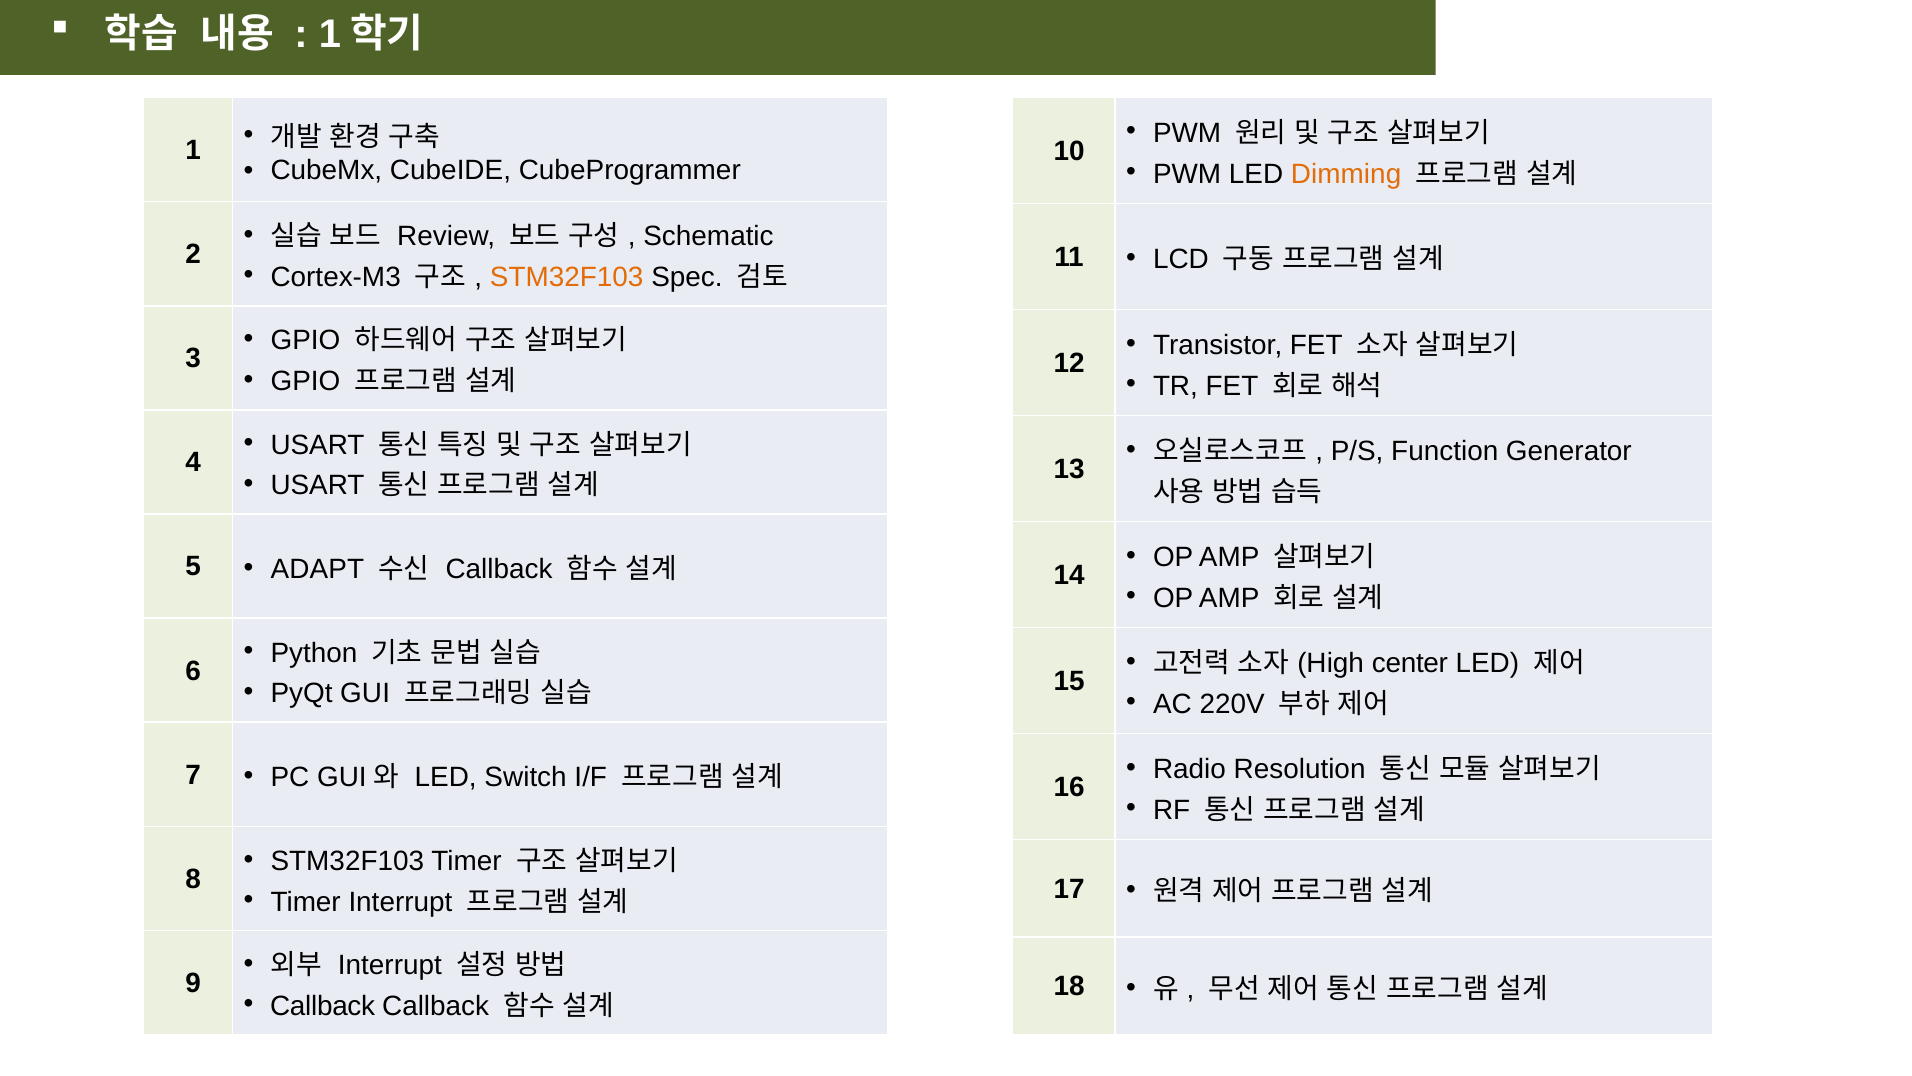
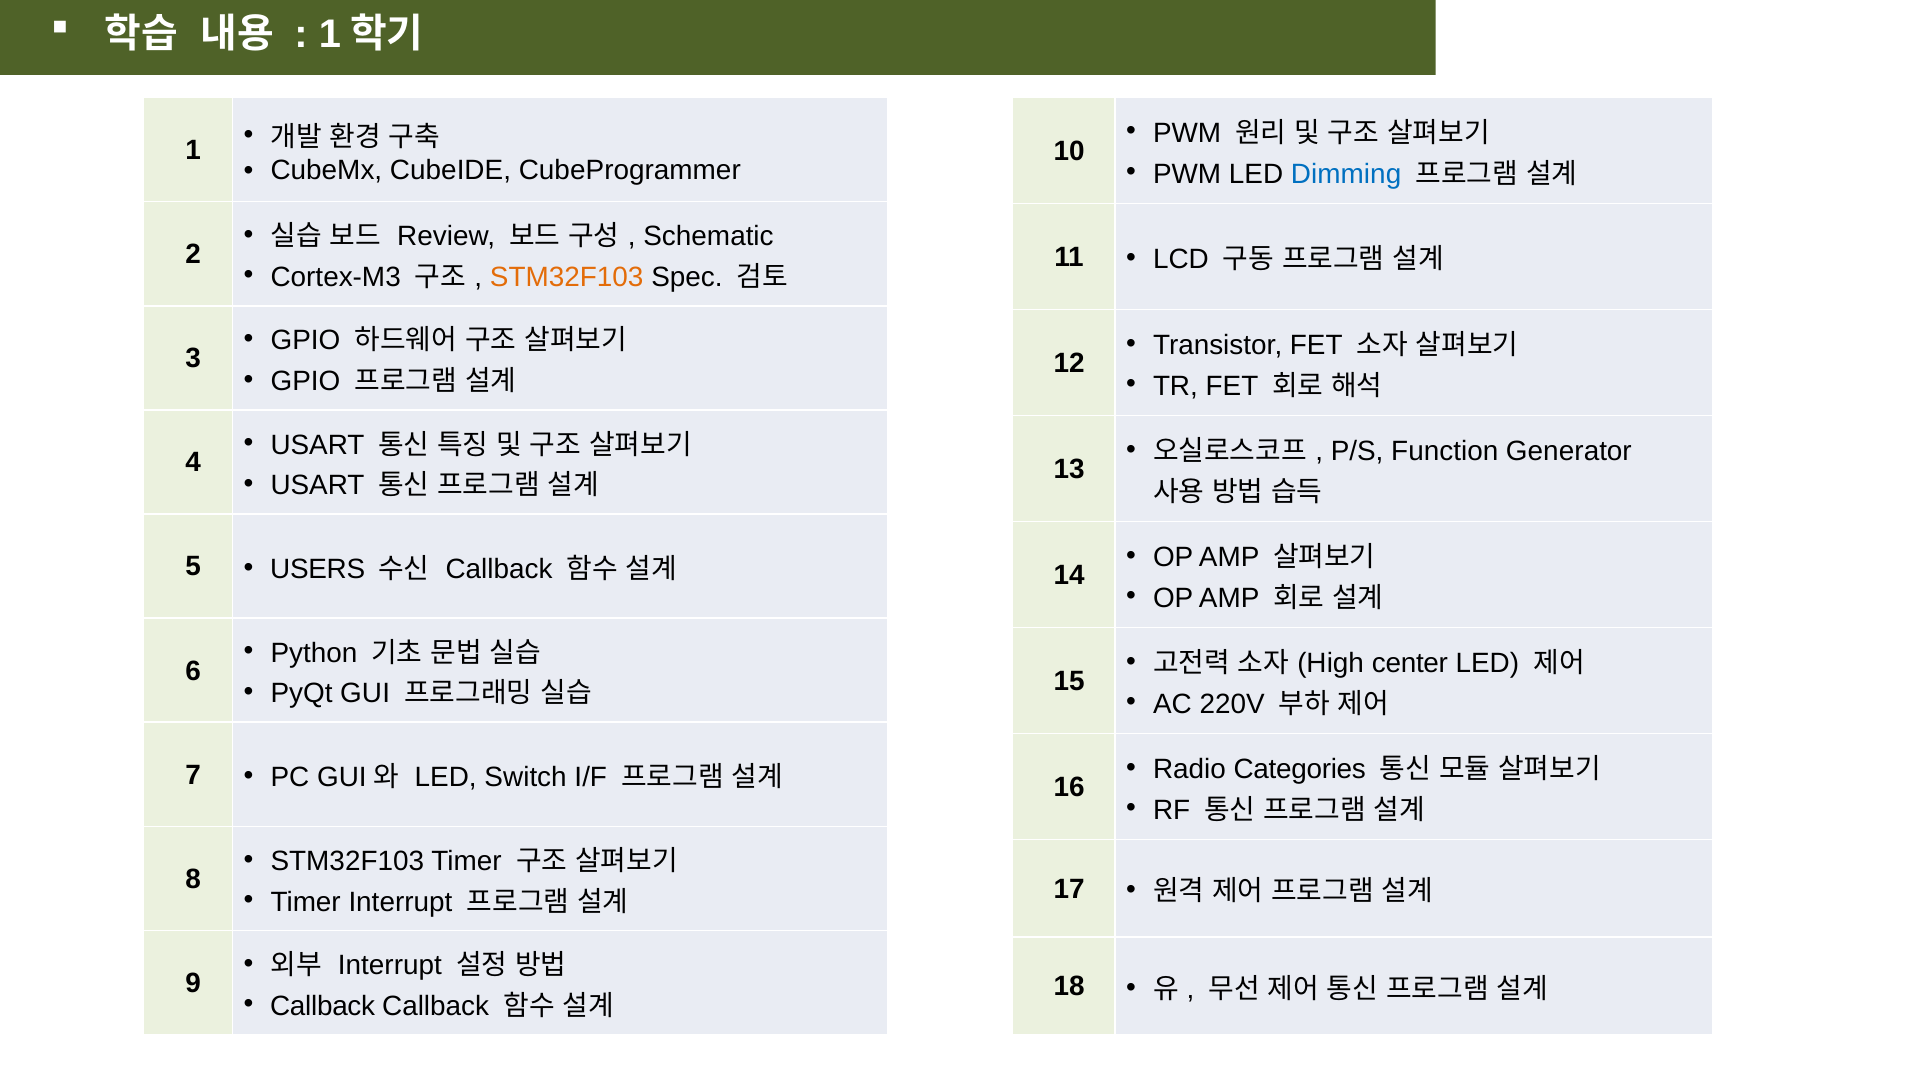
Dimming colour: orange -> blue
ADAPT: ADAPT -> USERS
Resolution: Resolution -> Categories
